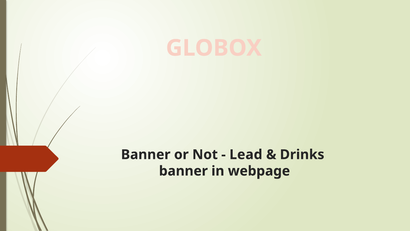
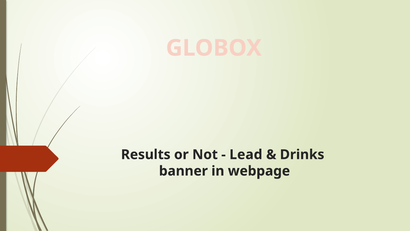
Banner at (146, 154): Banner -> Results
